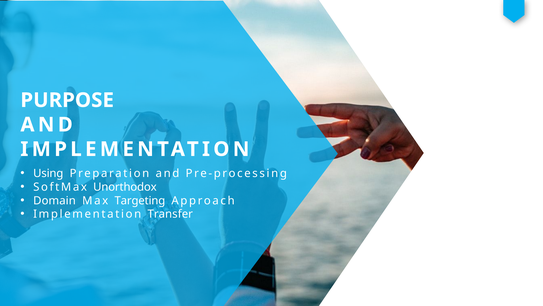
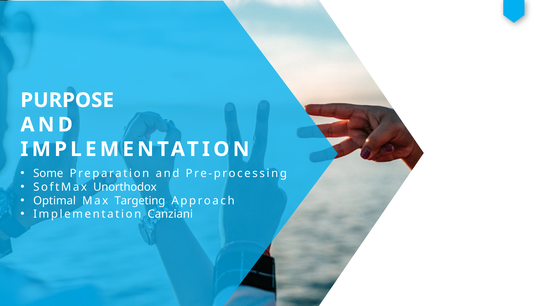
Using: Using -> Some
Domain: Domain -> Optimal
Transfer: Transfer -> Canziani
